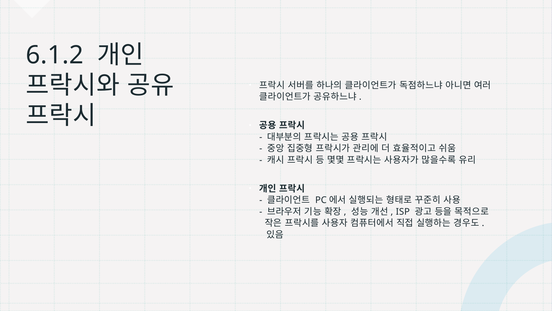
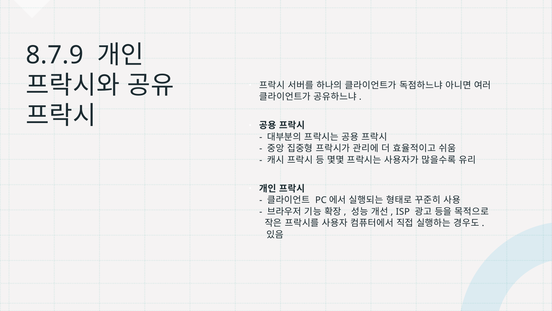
6.1.2: 6.1.2 -> 8.7.9
